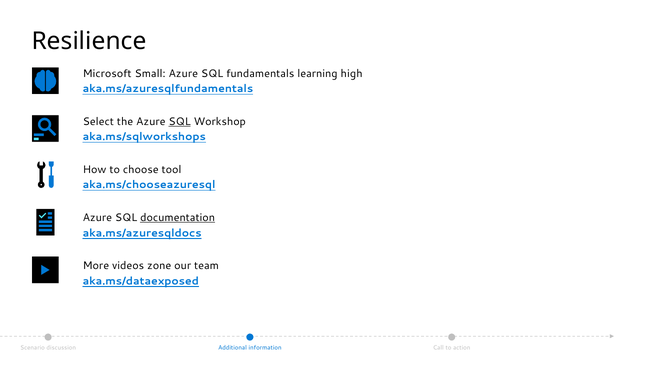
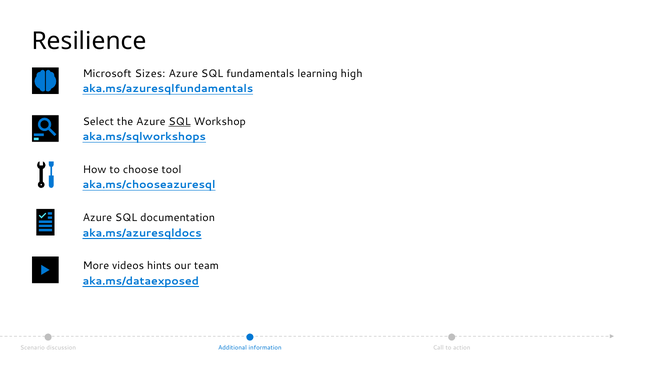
Small: Small -> Sizes
documentation underline: present -> none
zone: zone -> hints
